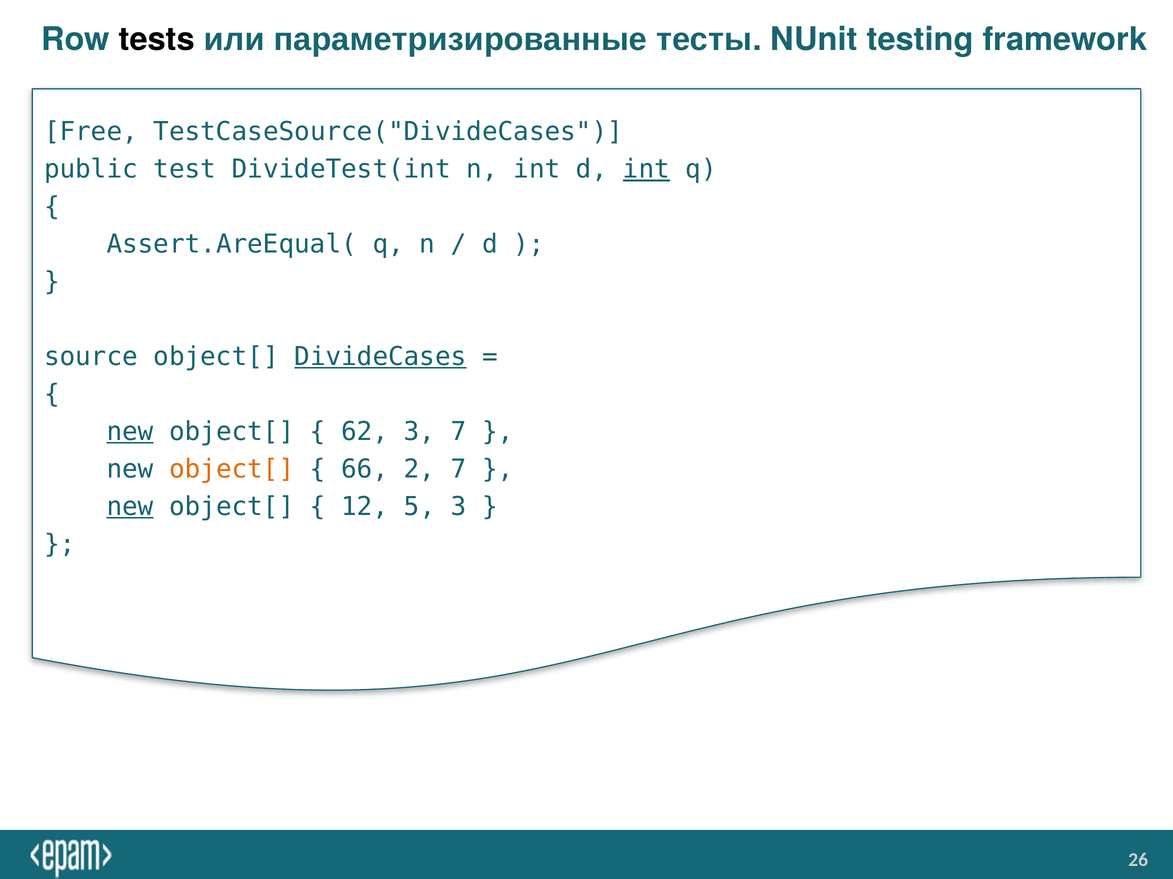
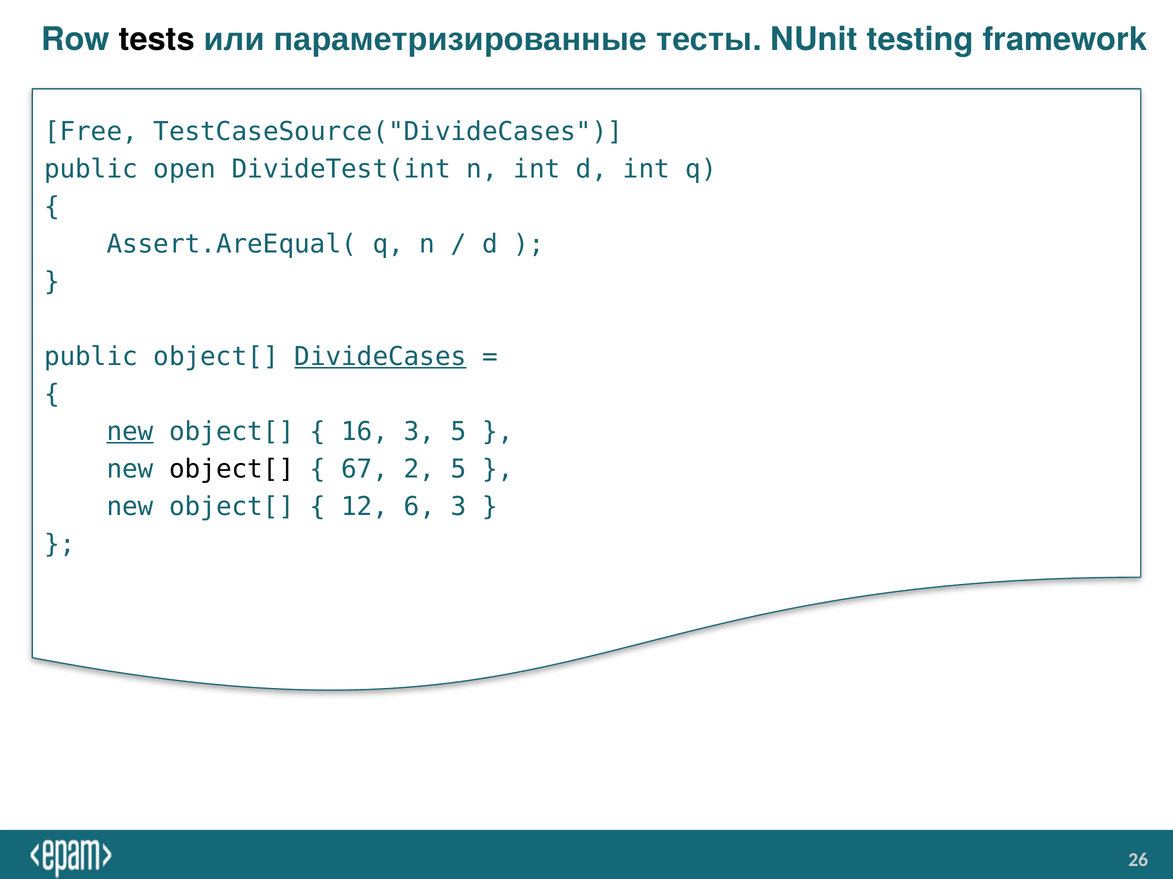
test: test -> open
int at (646, 169) underline: present -> none
source at (91, 357): source -> public
62: 62 -> 16
3 7: 7 -> 5
object[ at (232, 469) colour: orange -> black
66: 66 -> 67
2 7: 7 -> 5
new at (130, 507) underline: present -> none
5: 5 -> 6
